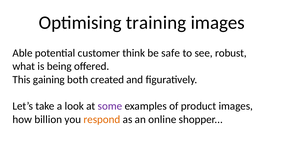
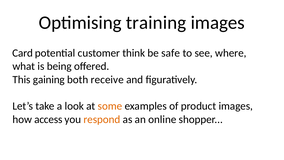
Able: Able -> Card
robust: robust -> where
created: created -> receive
some colour: purple -> orange
billion: billion -> access
